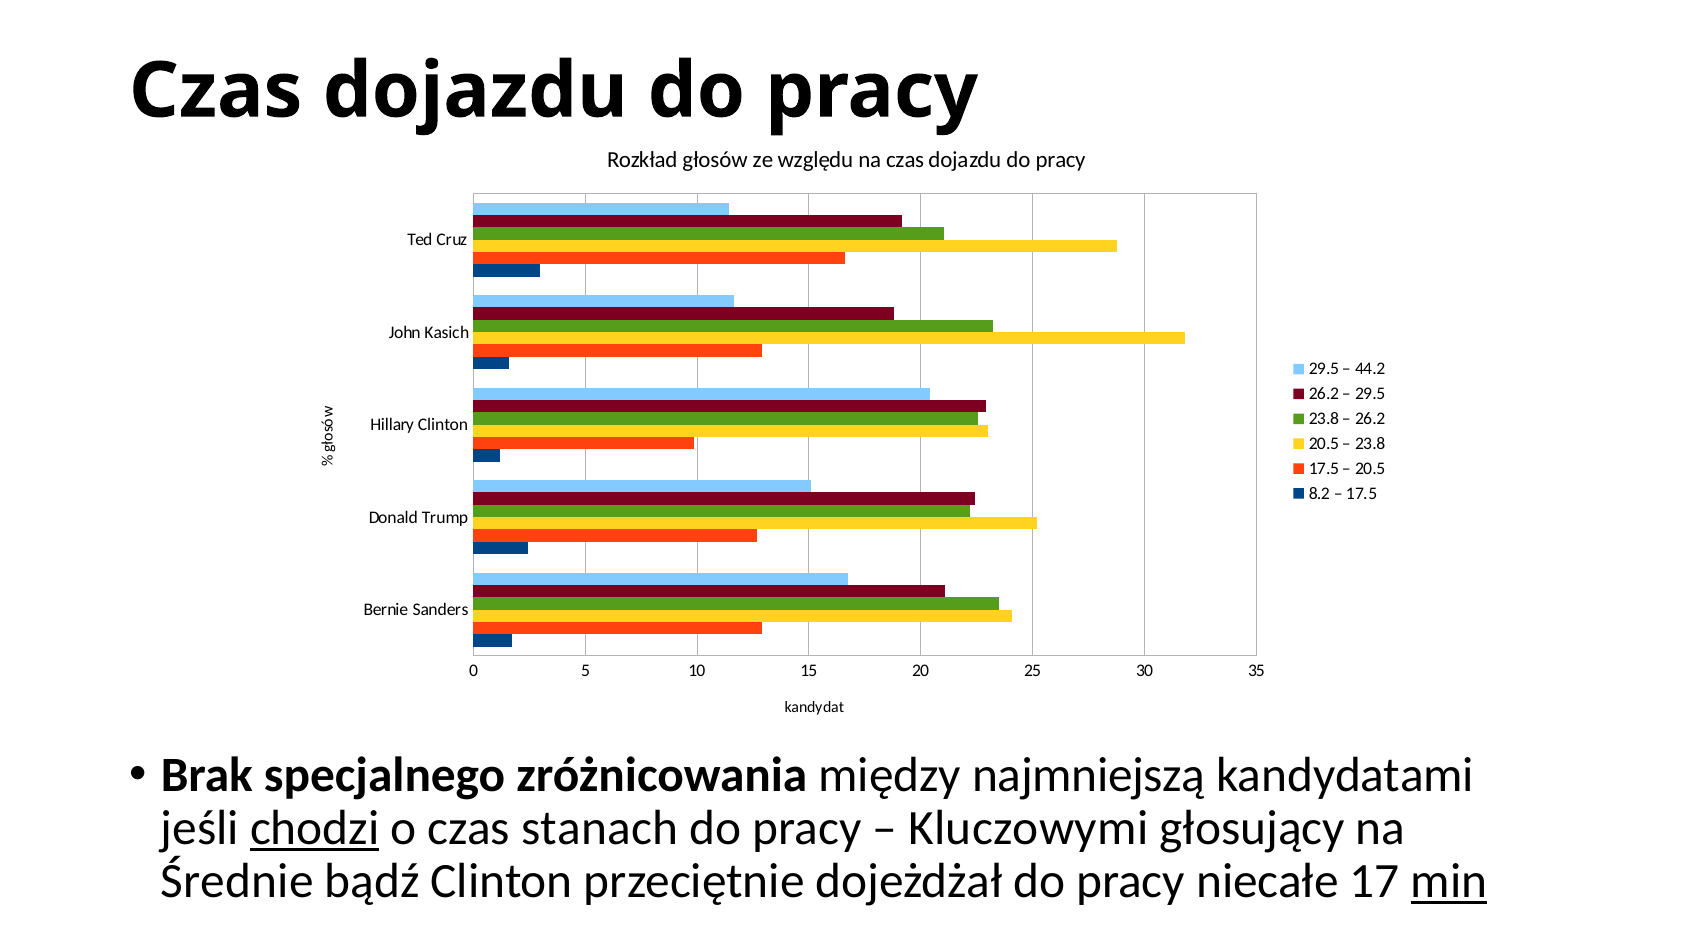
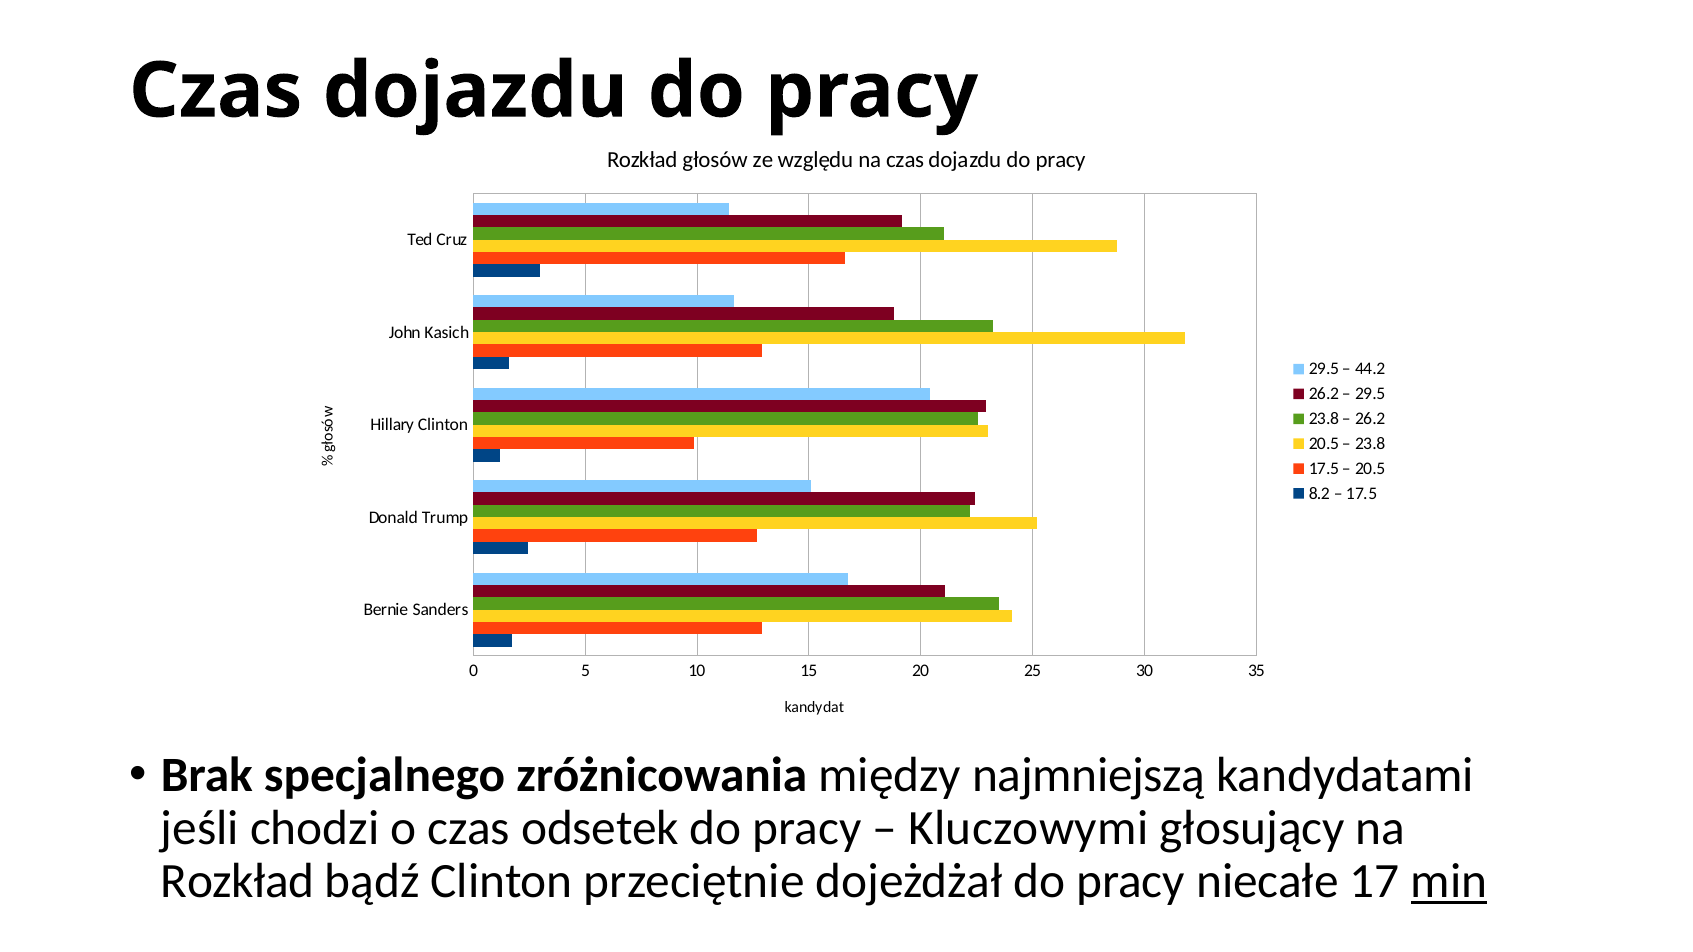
chodzi underline: present -> none
stanach: stanach -> odsetek
Średnie at (237, 882): Średnie -> Rozkład
